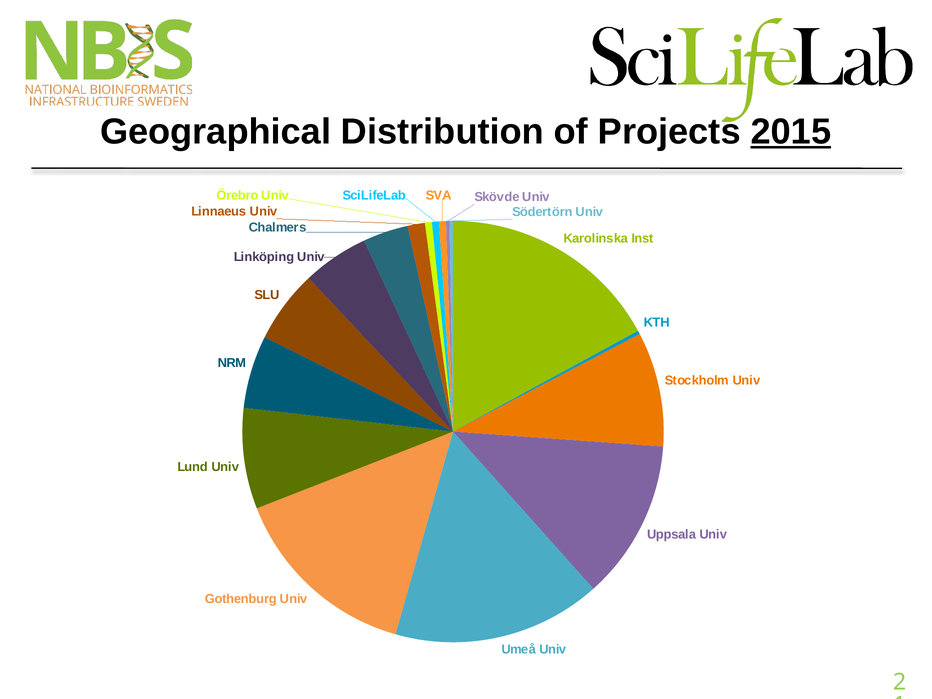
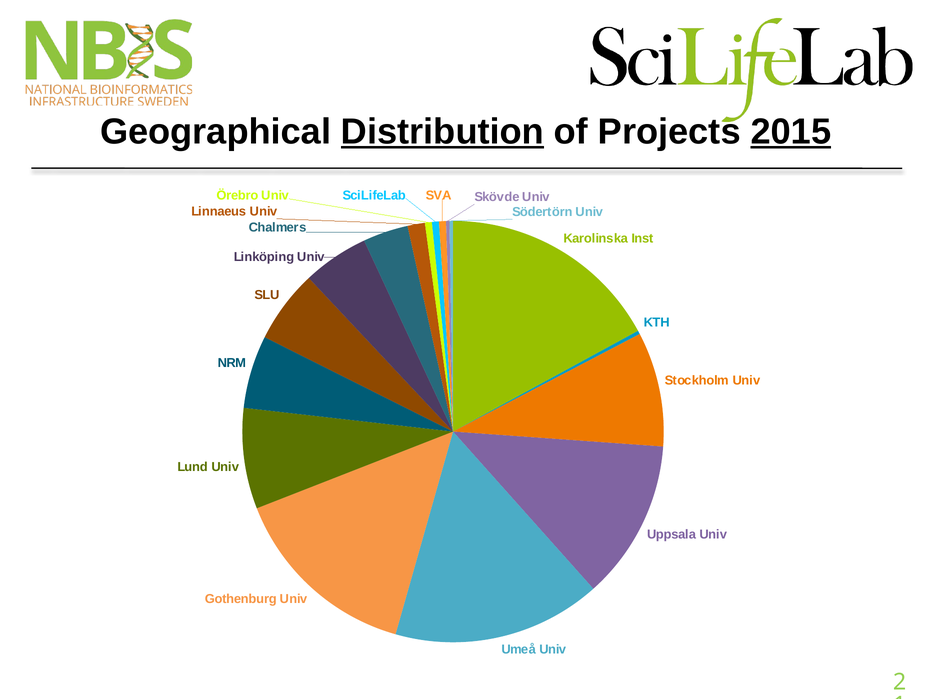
Distribution underline: none -> present
